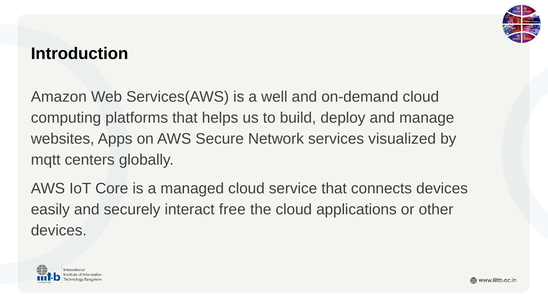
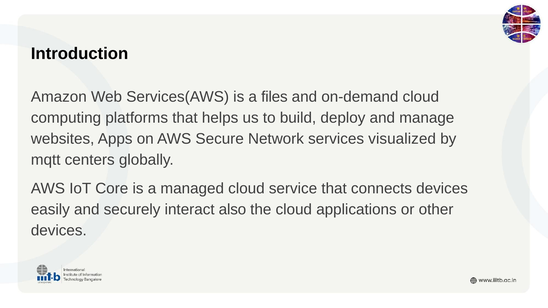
well: well -> files
free: free -> also
